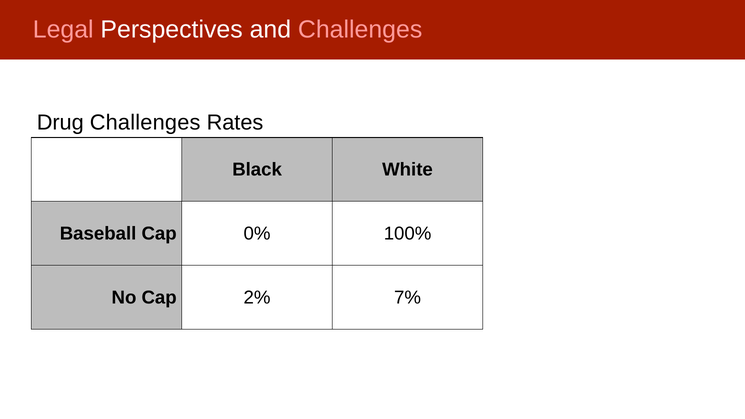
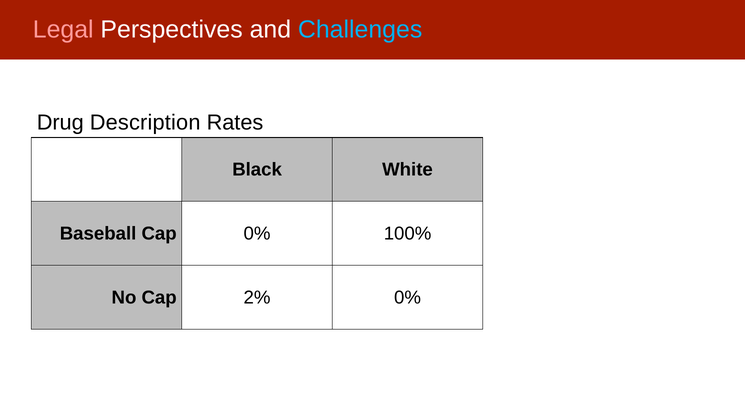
Challenges at (360, 29) colour: pink -> light blue
Drug Challenges: Challenges -> Description
2% 7%: 7% -> 0%
